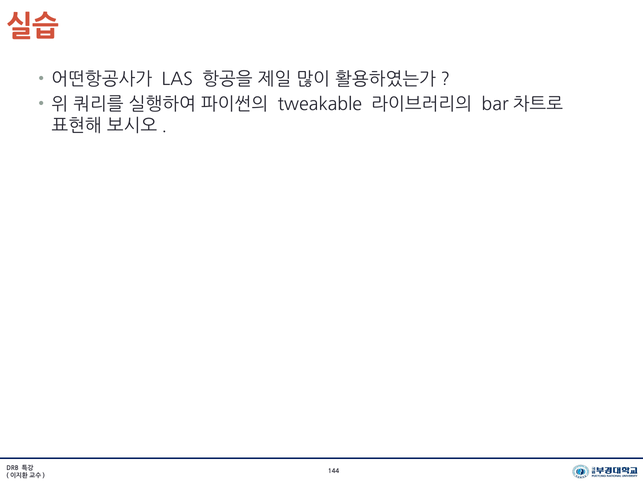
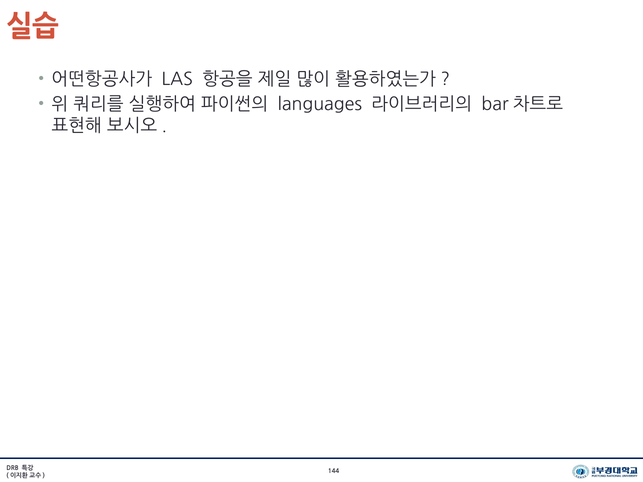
tweakable: tweakable -> languages
